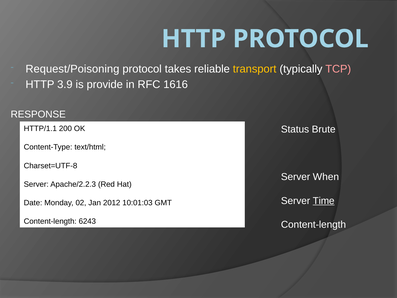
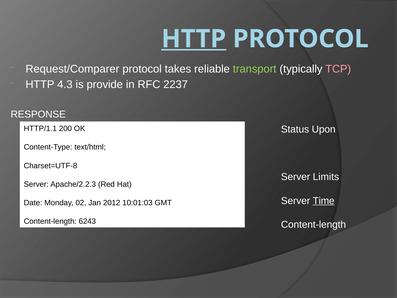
HTTP at (194, 39) underline: none -> present
Request/Poisoning: Request/Poisoning -> Request/Comparer
transport colour: yellow -> light green
3.9: 3.9 -> 4.3
1616: 1616 -> 2237
Brute: Brute -> Upon
When: When -> Limits
